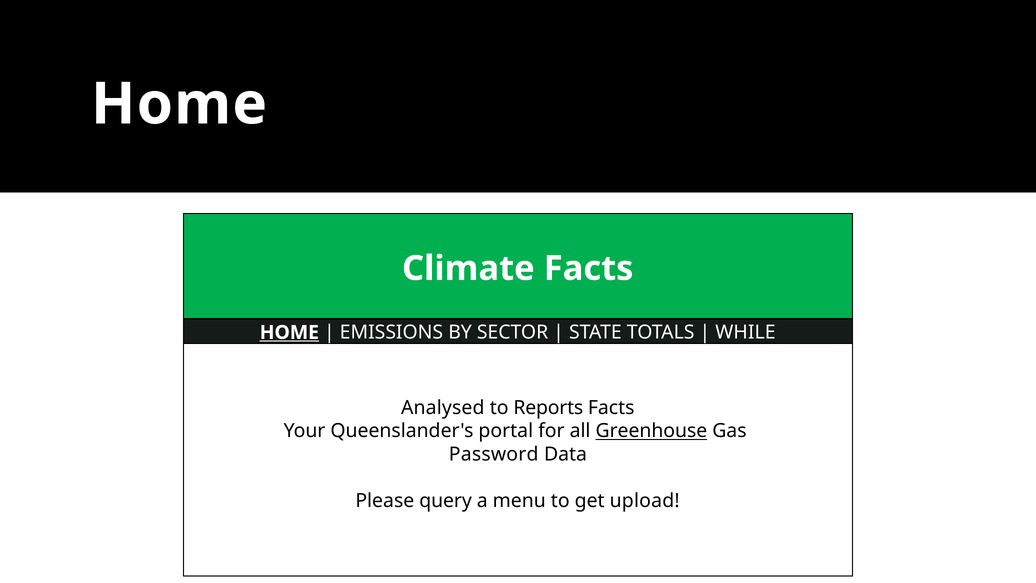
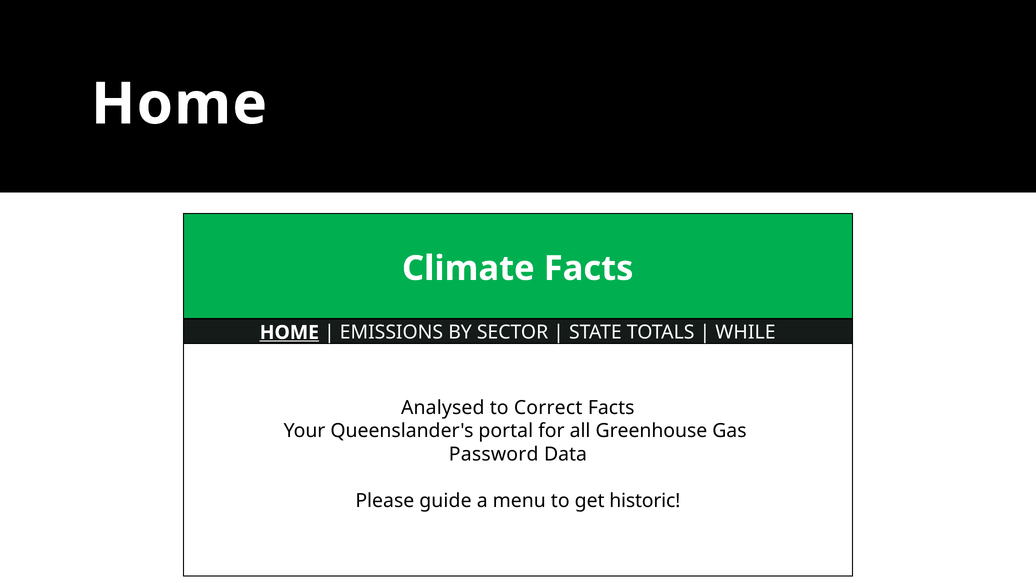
Reports: Reports -> Correct
Greenhouse underline: present -> none
query: query -> guide
upload: upload -> historic
